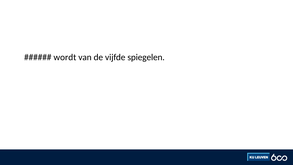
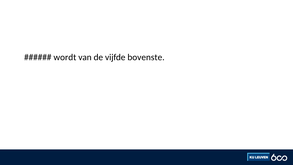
spiegelen: spiegelen -> bovenste
